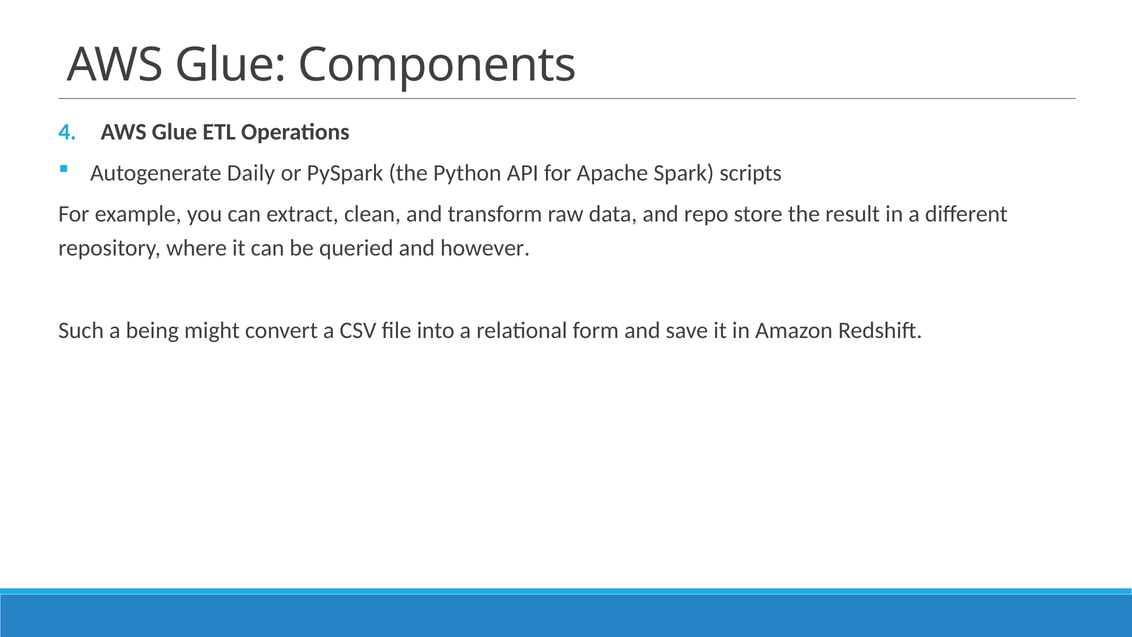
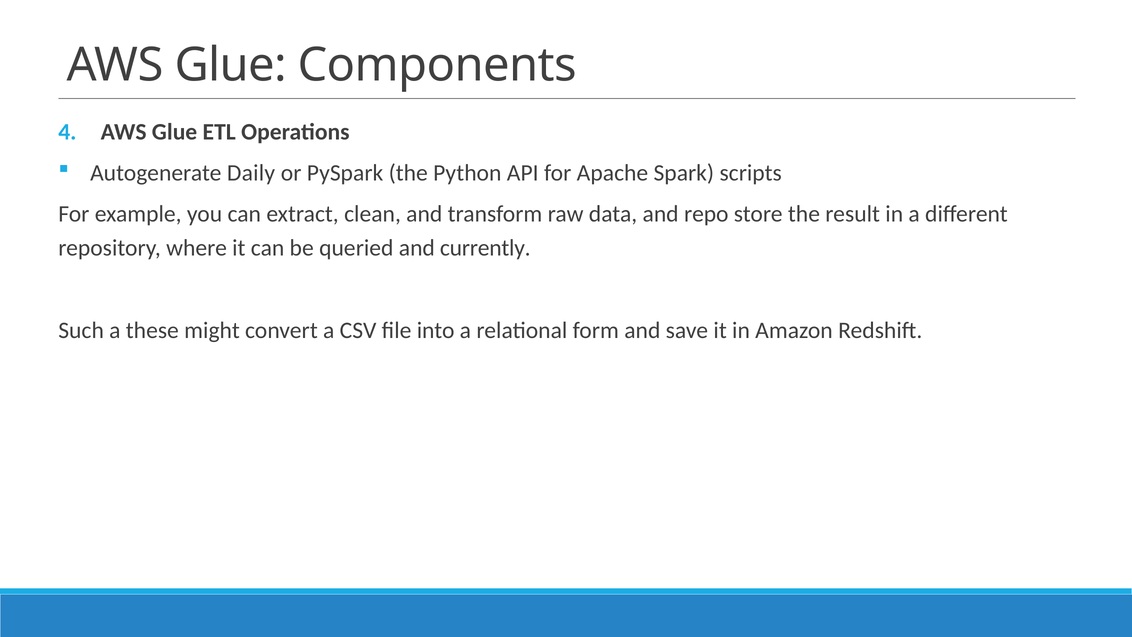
however: however -> currently
being: being -> these
